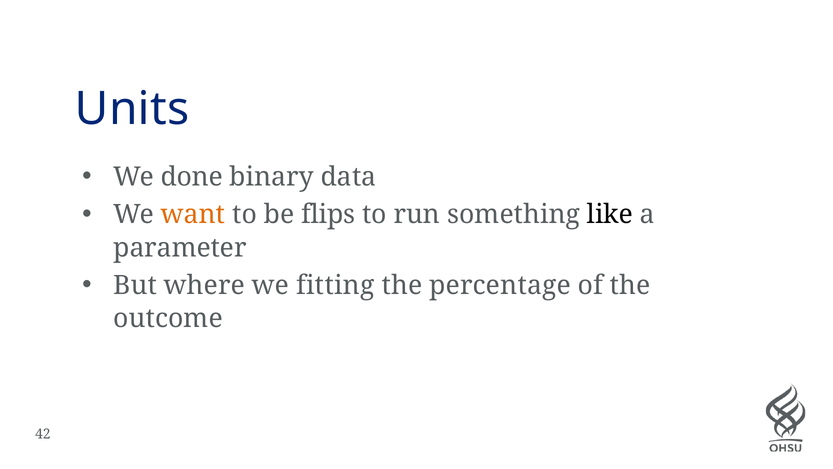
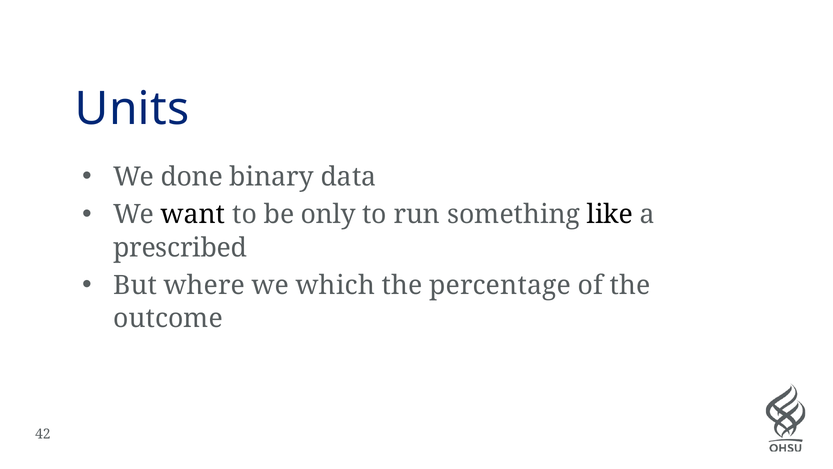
want colour: orange -> black
flips: flips -> only
parameter: parameter -> prescribed
fitting: fitting -> which
